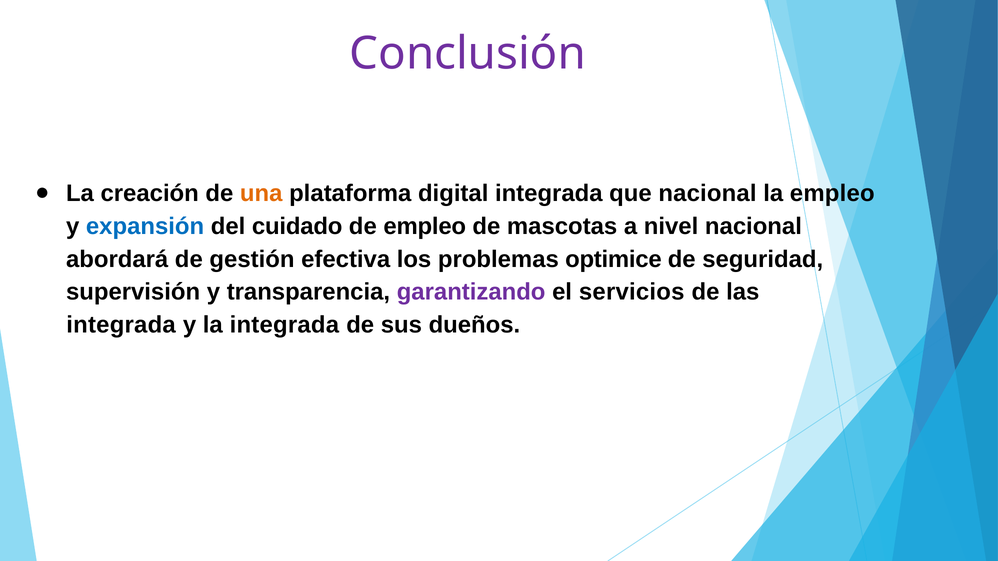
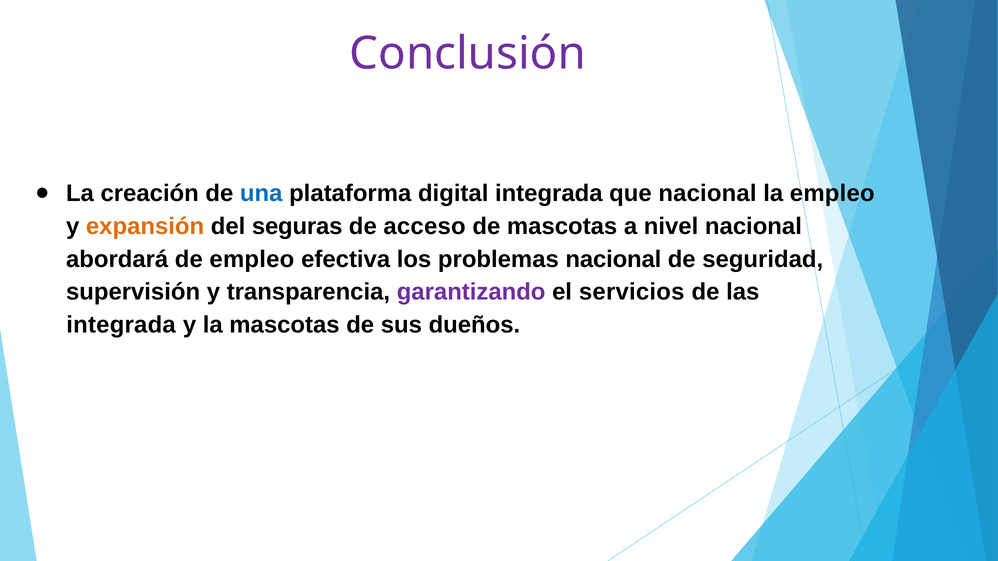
una colour: orange -> blue
expansión colour: blue -> orange
cuidado: cuidado -> seguras
de empleo: empleo -> acceso
de gestión: gestión -> empleo
problemas optimice: optimice -> nacional
la integrada: integrada -> mascotas
